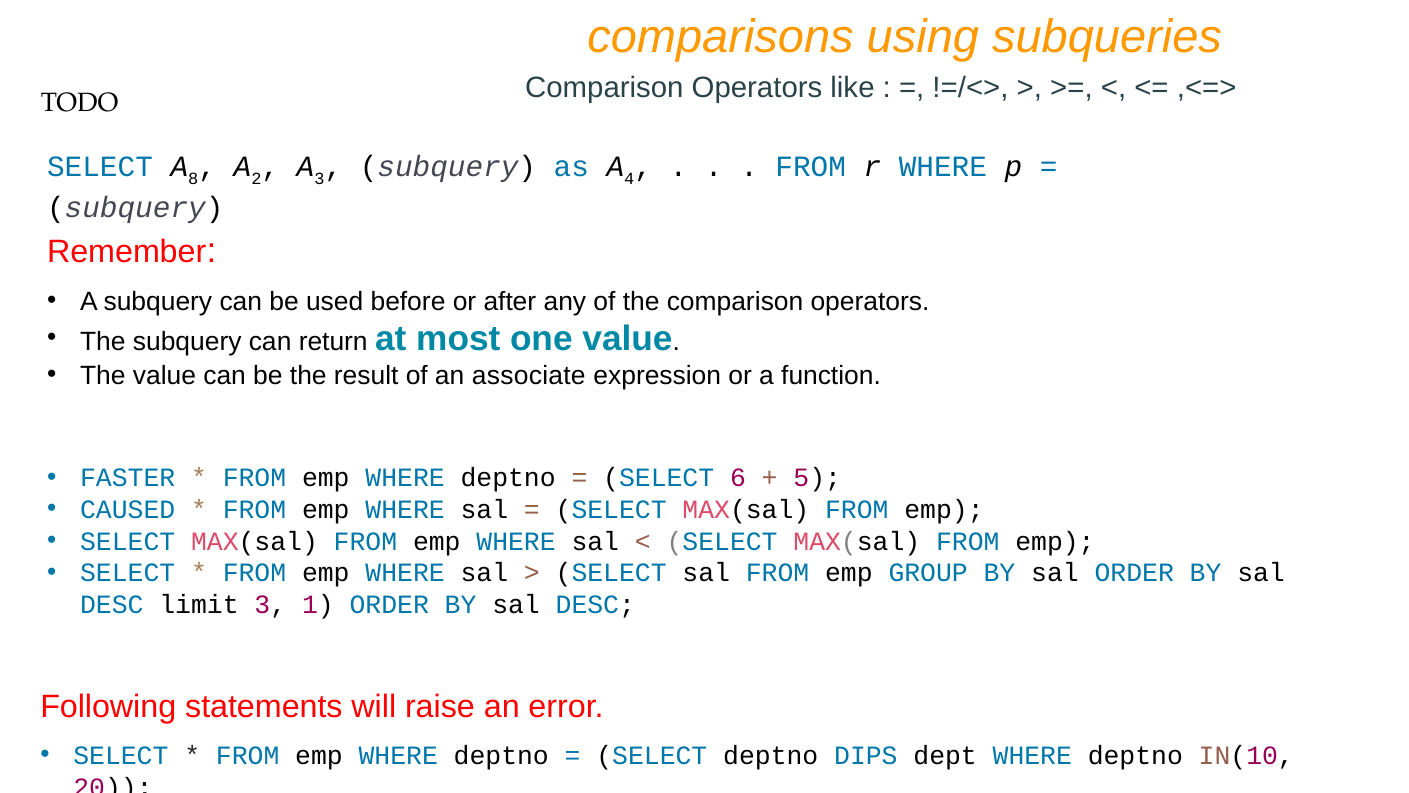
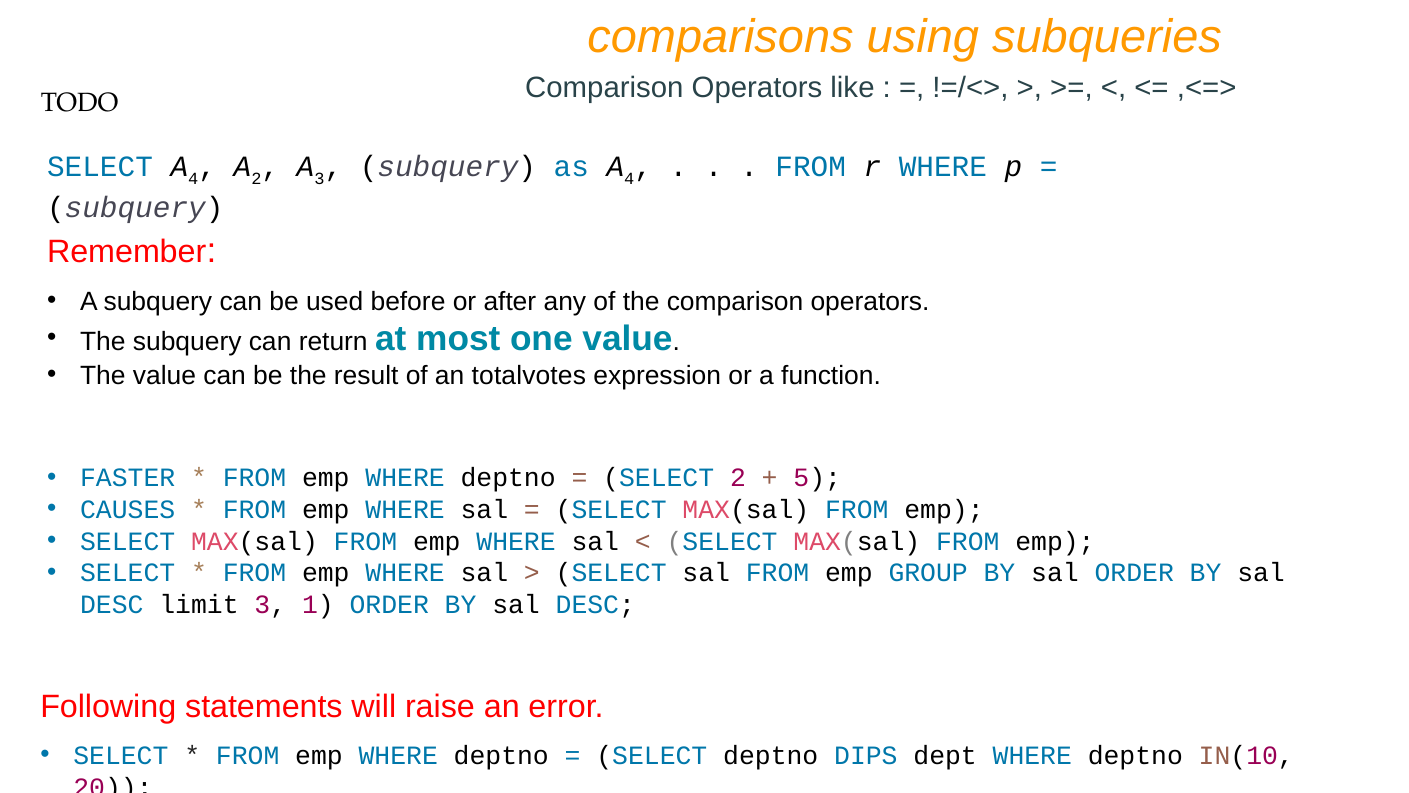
SELECT A 8: 8 -> 4
associate: associate -> totalvotes
SELECT 6: 6 -> 2
CAUSED: CAUSED -> CAUSES
